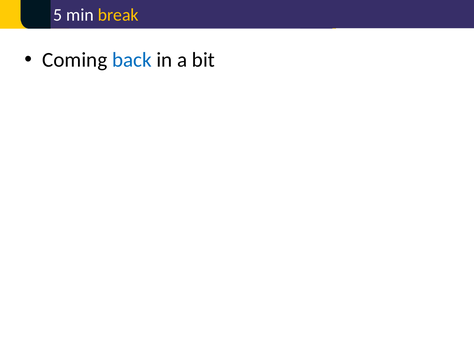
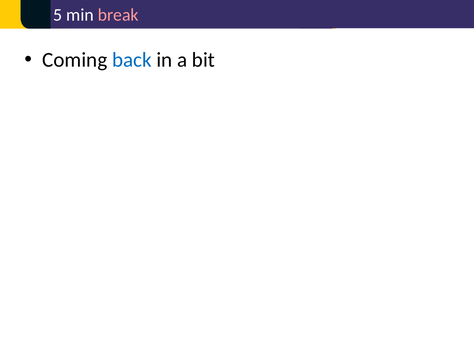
break colour: yellow -> pink
